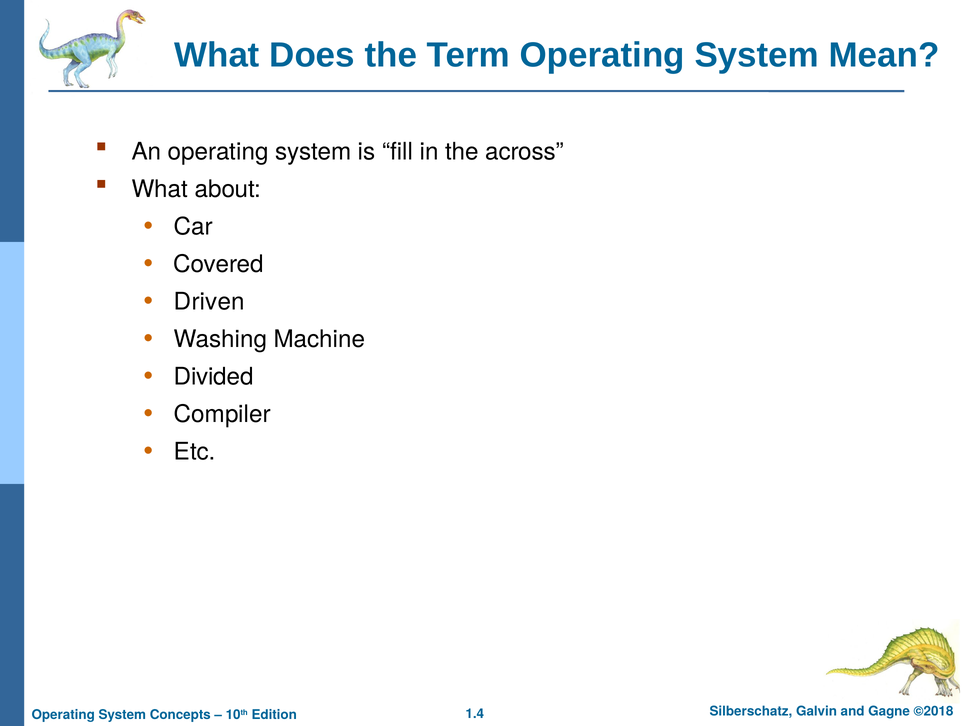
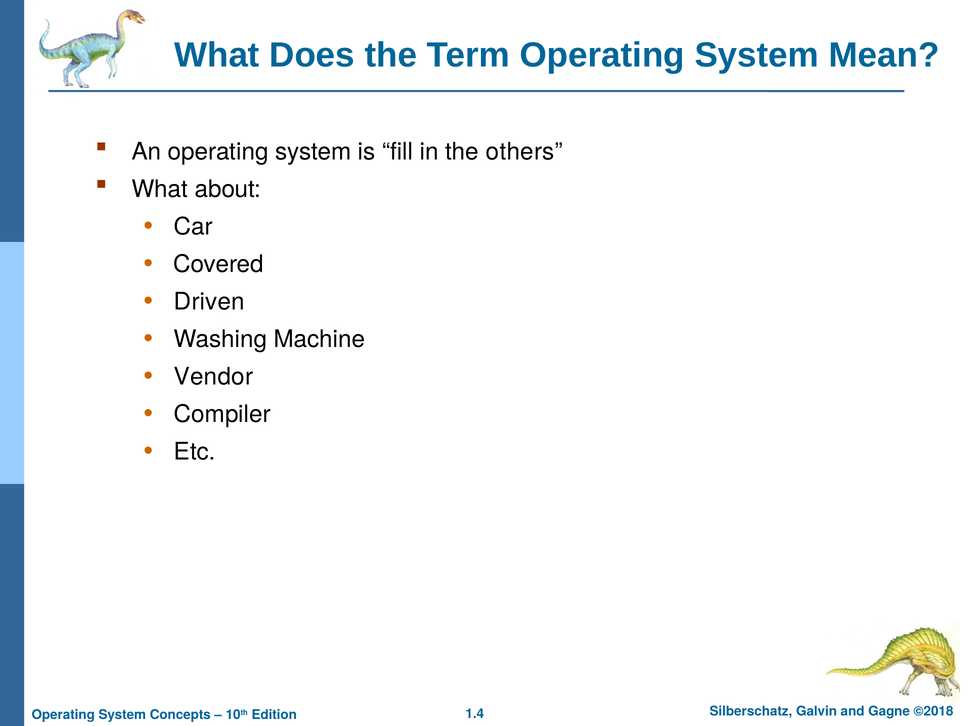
across: across -> others
Divided: Divided -> Vendor
